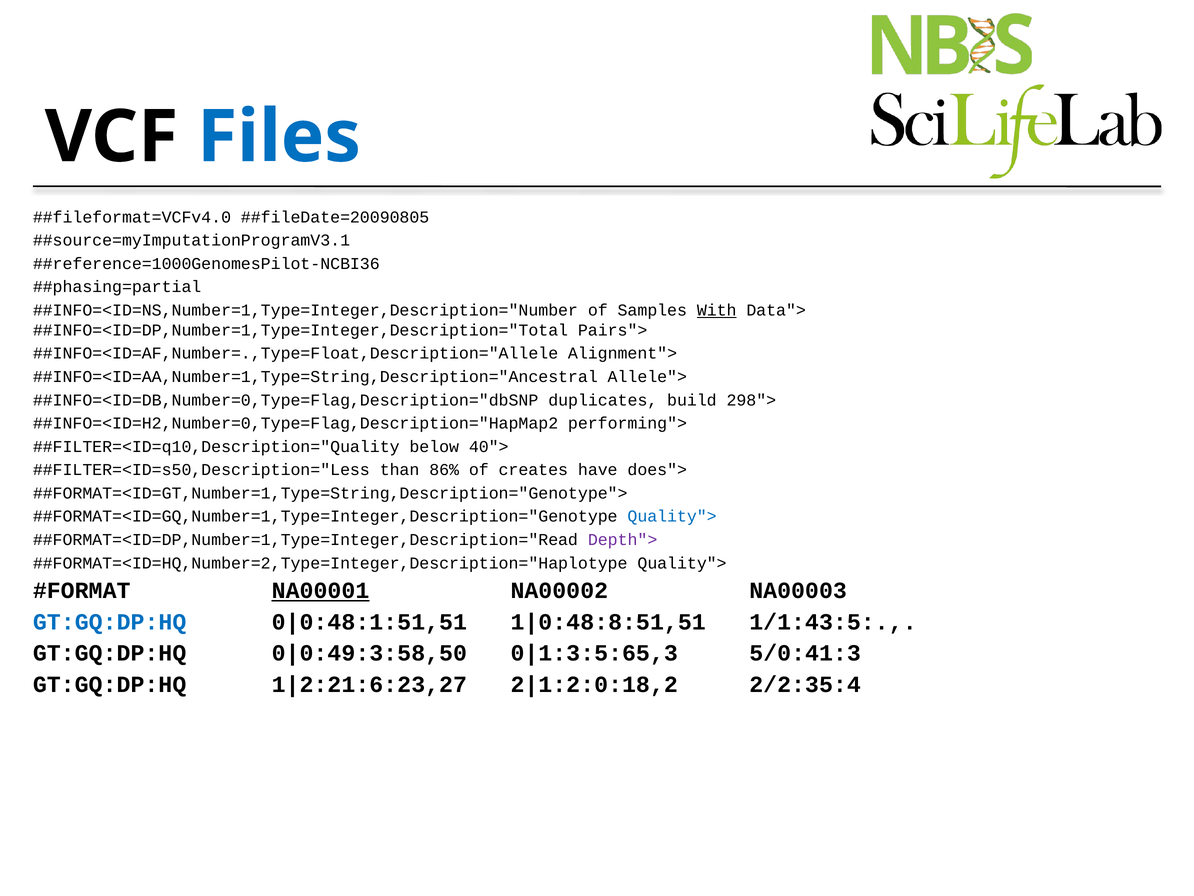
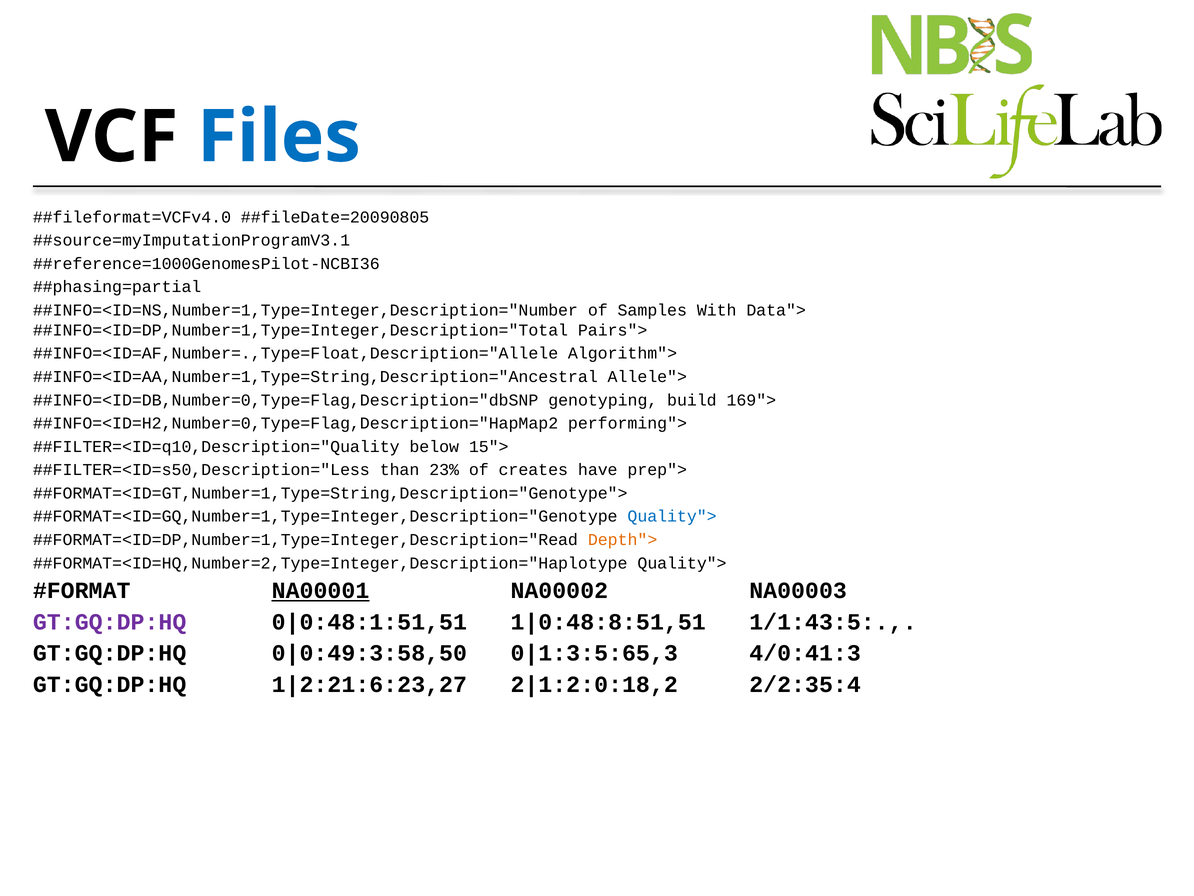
With underline: present -> none
Alignment">: Alignment"> -> Algorithm">
duplicates: duplicates -> genotyping
298">: 298"> -> 169">
40">: 40"> -> 15">
86%: 86% -> 23%
does">: does"> -> prep">
Depth"> colour: purple -> orange
GT:GQ:DP:HQ at (110, 622) colour: blue -> purple
5/0:41:3: 5/0:41:3 -> 4/0:41:3
